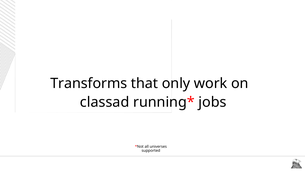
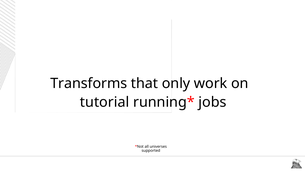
classad: classad -> tutorial
